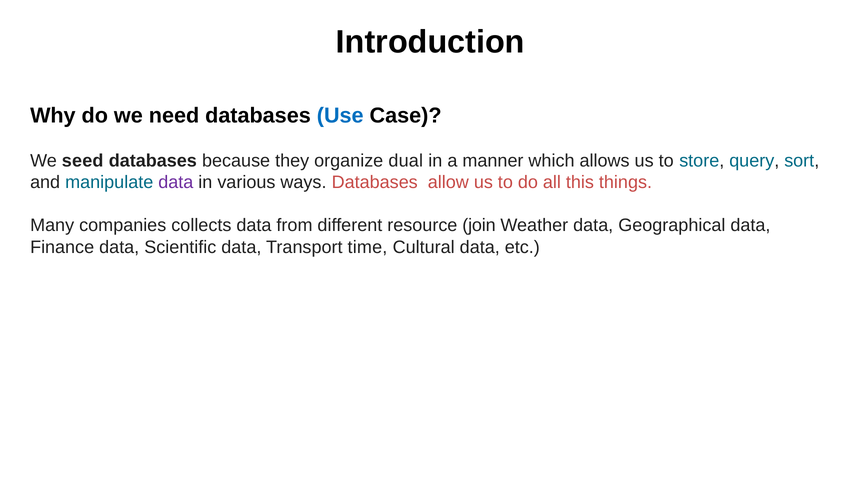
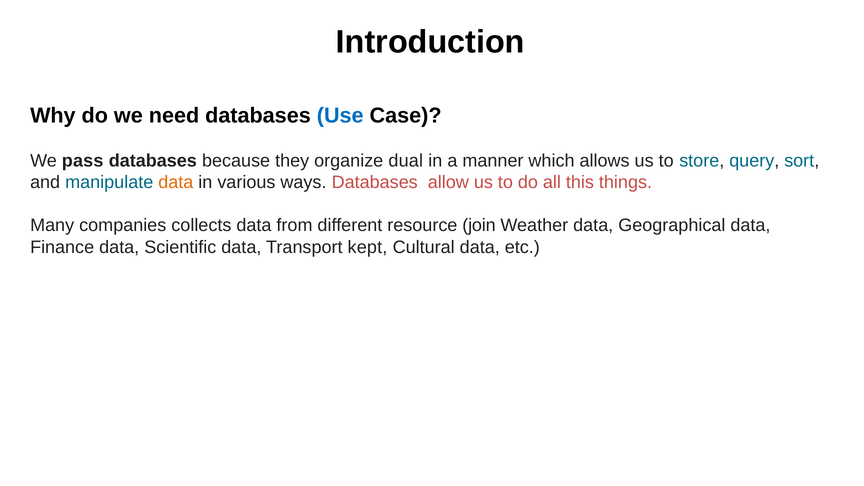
seed: seed -> pass
data at (176, 182) colour: purple -> orange
time: time -> kept
